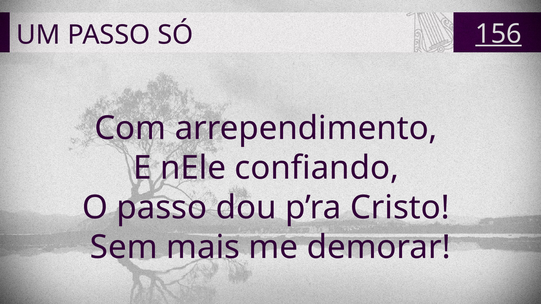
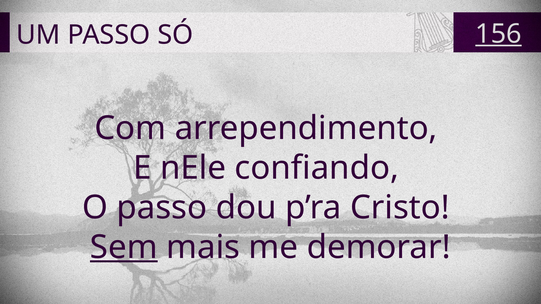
Sem underline: none -> present
